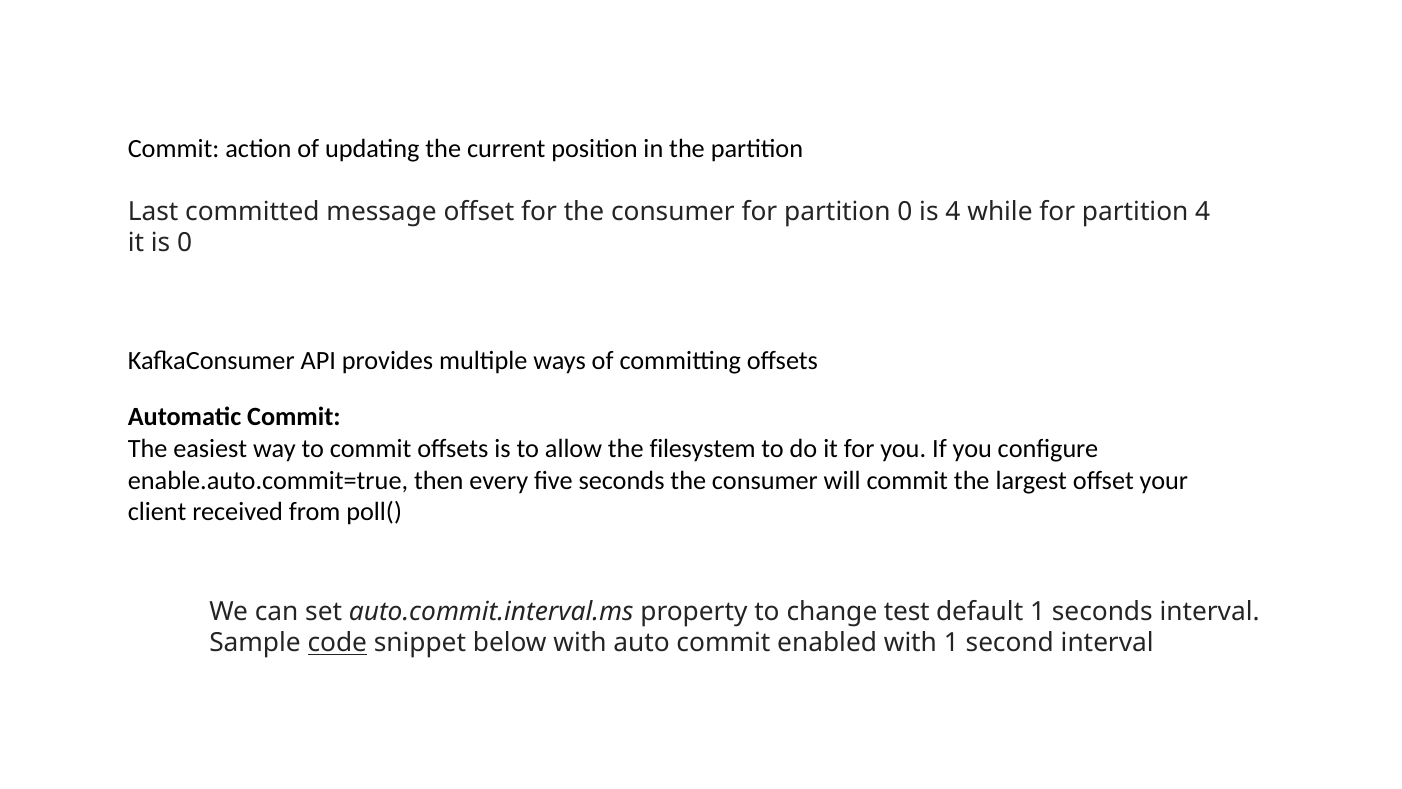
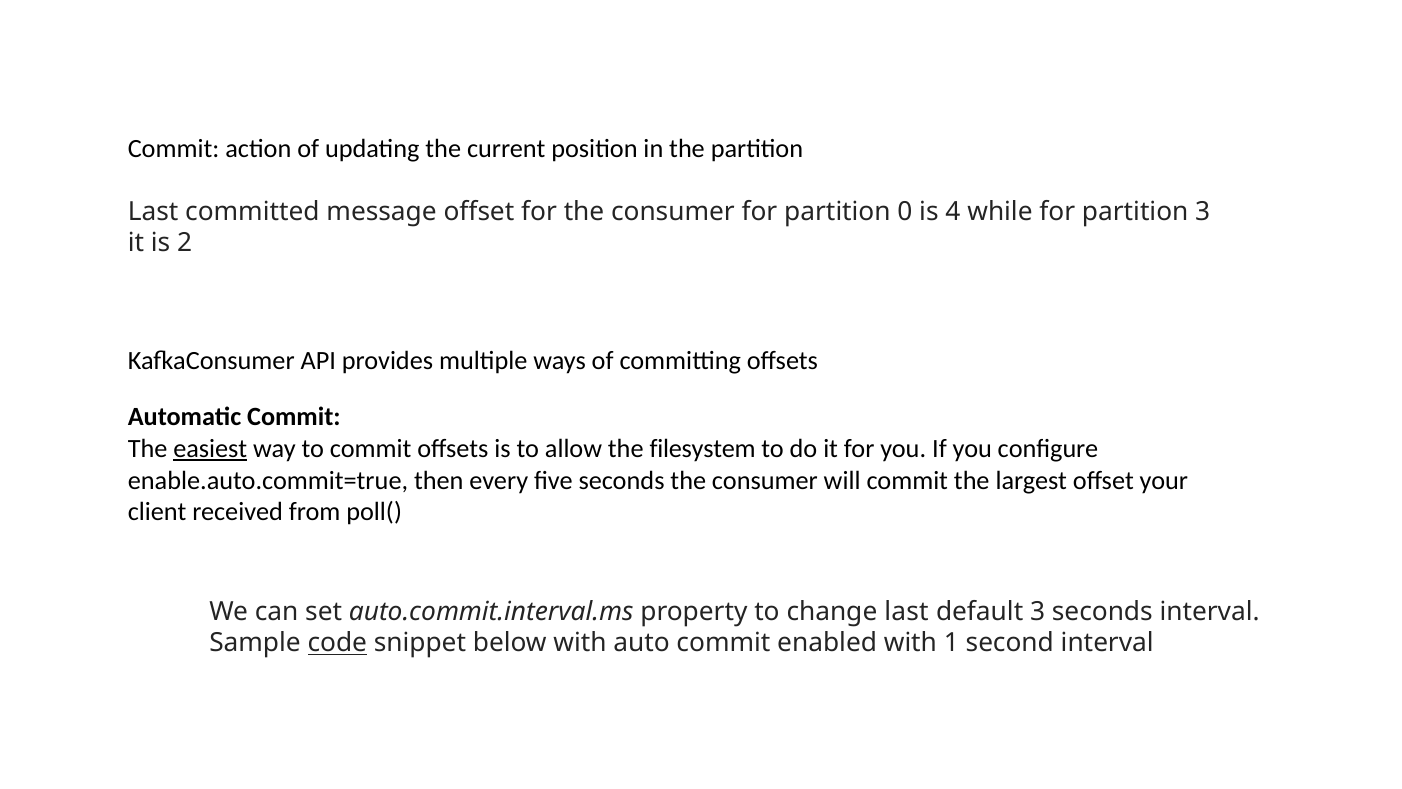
partition 4: 4 -> 3
is 0: 0 -> 2
easiest underline: none -> present
change test: test -> last
default 1: 1 -> 3
